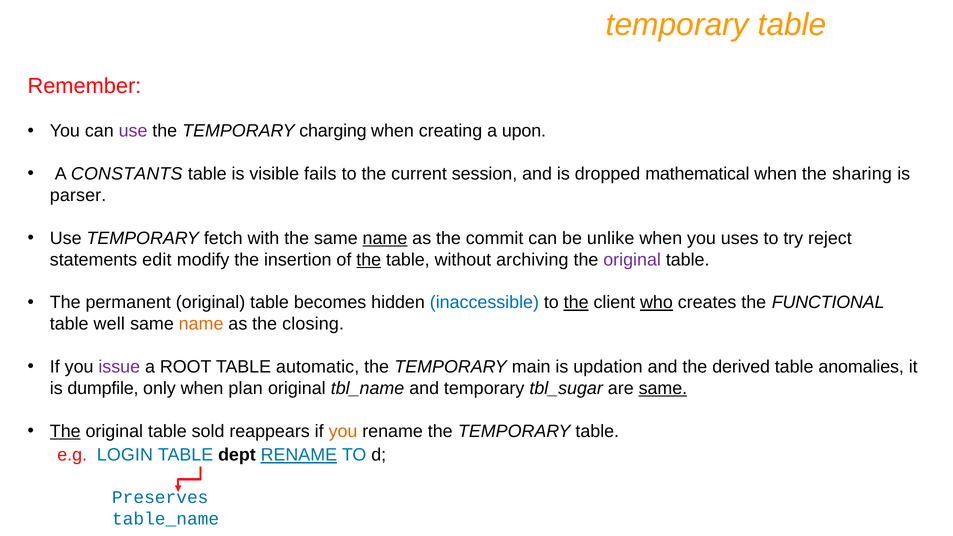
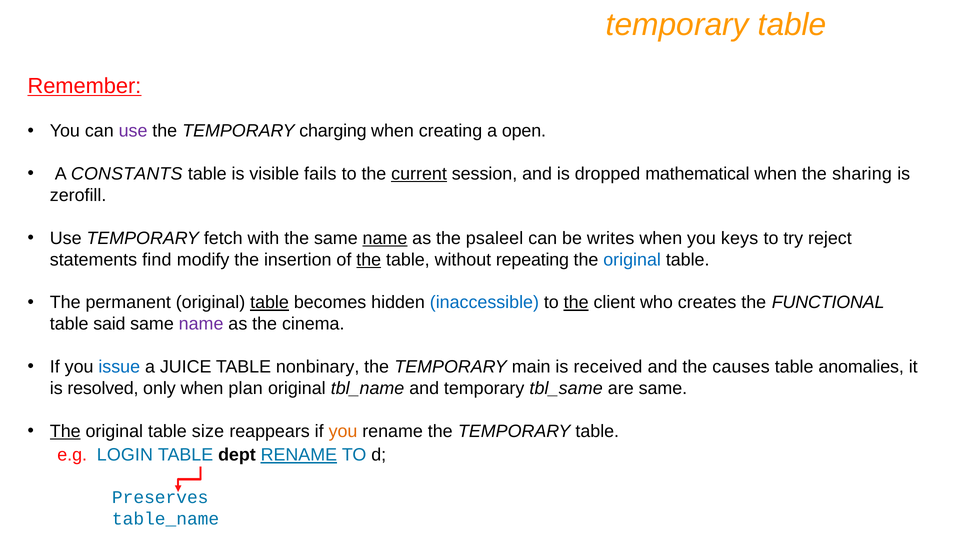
Remember underline: none -> present
upon: upon -> open
current underline: none -> present
parser: parser -> zerofill
commit: commit -> psaleel
unlike: unlike -> writes
uses: uses -> keys
edit: edit -> find
archiving: archiving -> repeating
original at (632, 260) colour: purple -> blue
table at (270, 303) underline: none -> present
who underline: present -> none
well: well -> said
name at (201, 324) colour: orange -> purple
closing: closing -> cinema
issue colour: purple -> blue
ROOT: ROOT -> JUICE
automatic: automatic -> nonbinary
updation: updation -> received
derived: derived -> causes
dumpfile: dumpfile -> resolved
tbl_sugar: tbl_sugar -> tbl_same
same at (663, 388) underline: present -> none
sold: sold -> size
